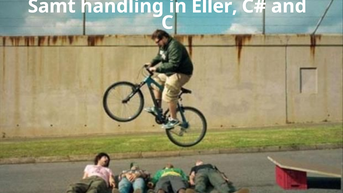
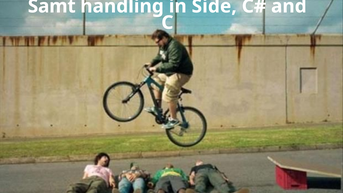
Eller: Eller -> Side
